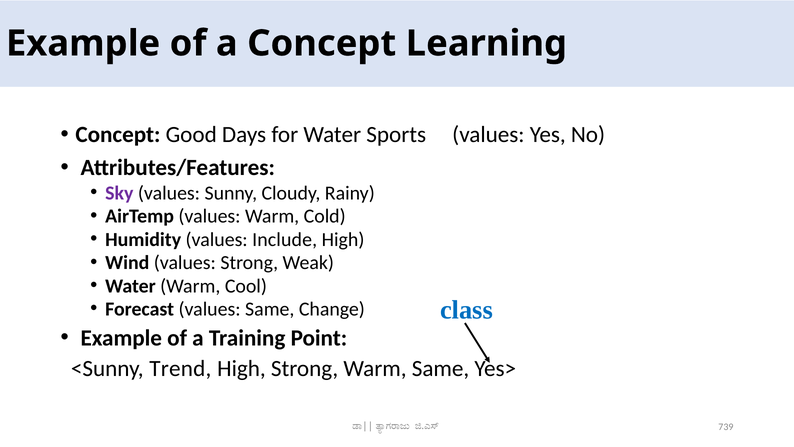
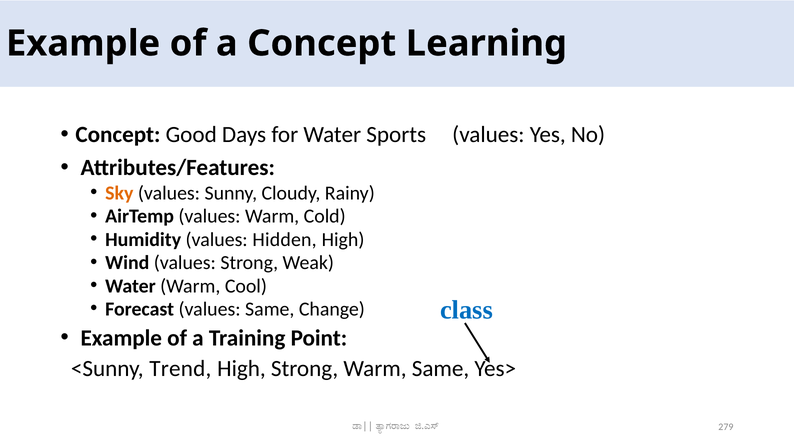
Sky colour: purple -> orange
Include: Include -> Hidden
739: 739 -> 279
